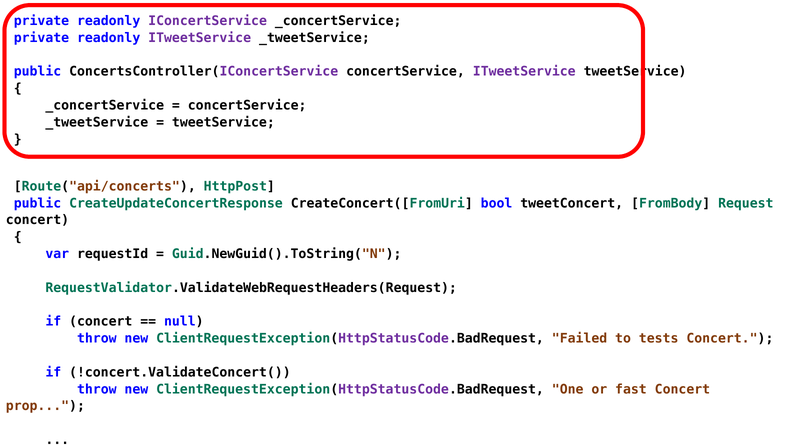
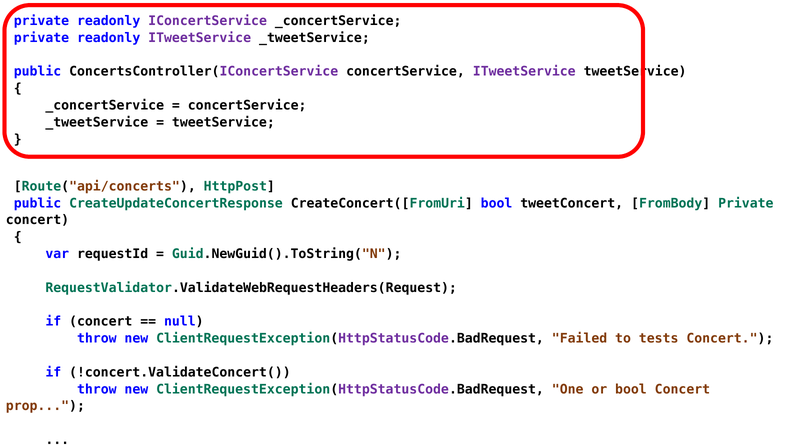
FromBody Request: Request -> Private
or fast: fast -> bool
